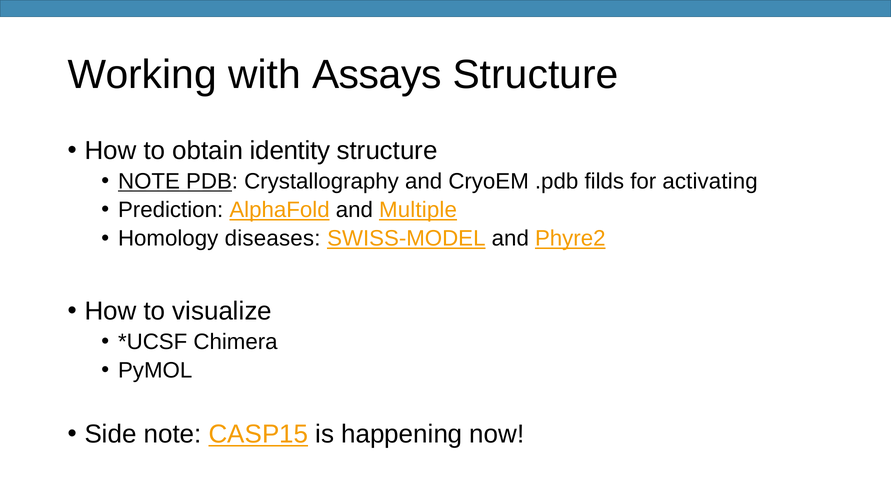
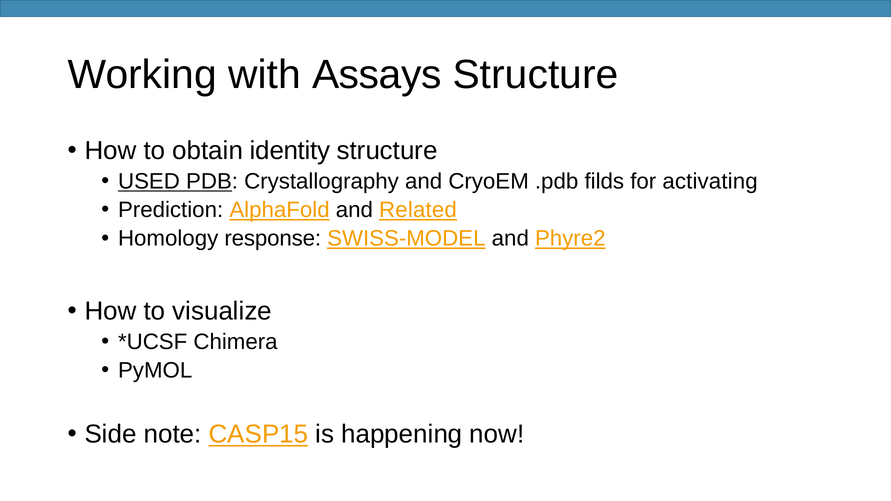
NOTE at (149, 181): NOTE -> USED
Multiple: Multiple -> Related
diseases: diseases -> response
